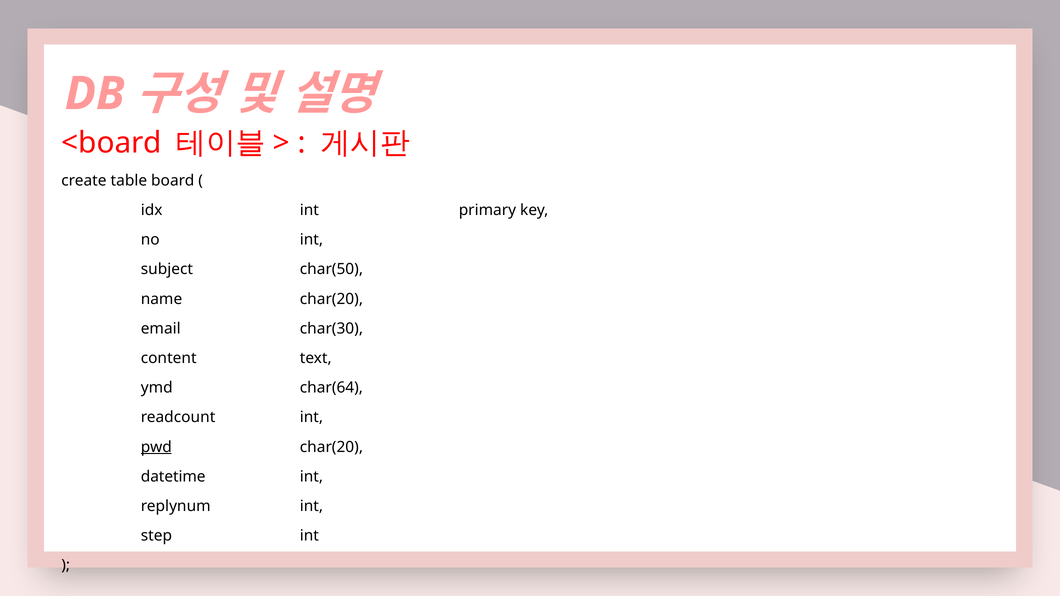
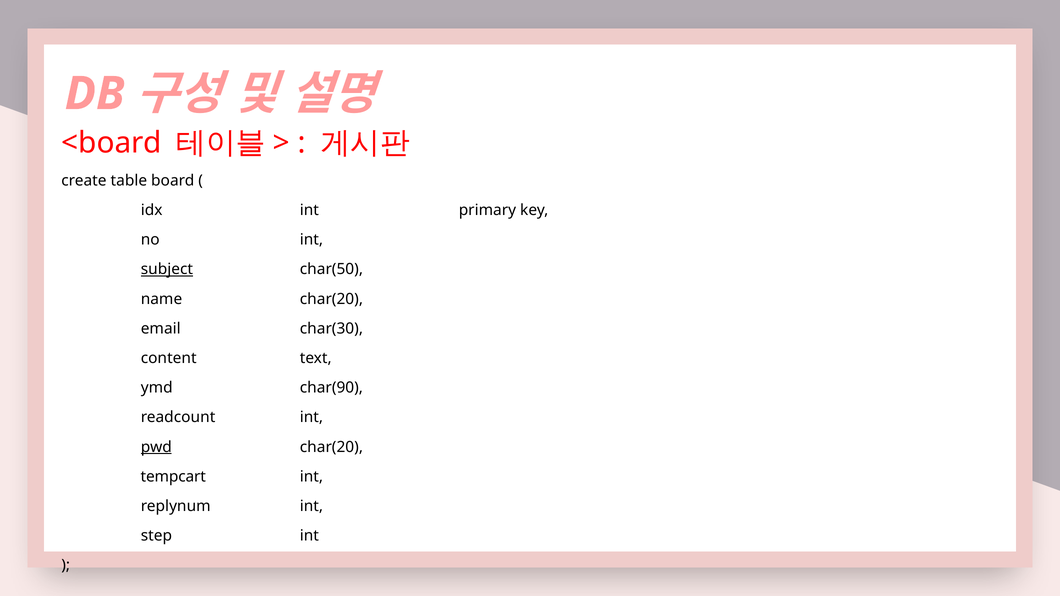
subject underline: none -> present
char(64: char(64 -> char(90
datetime: datetime -> tempcart
